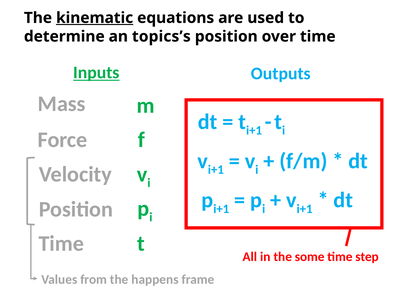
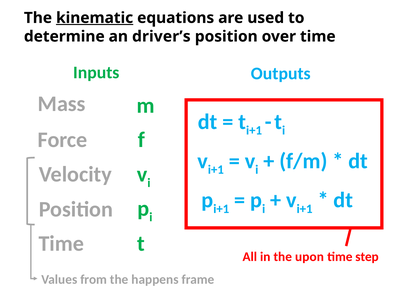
topics’s: topics’s -> driver’s
Inputs underline: present -> none
some: some -> upon
